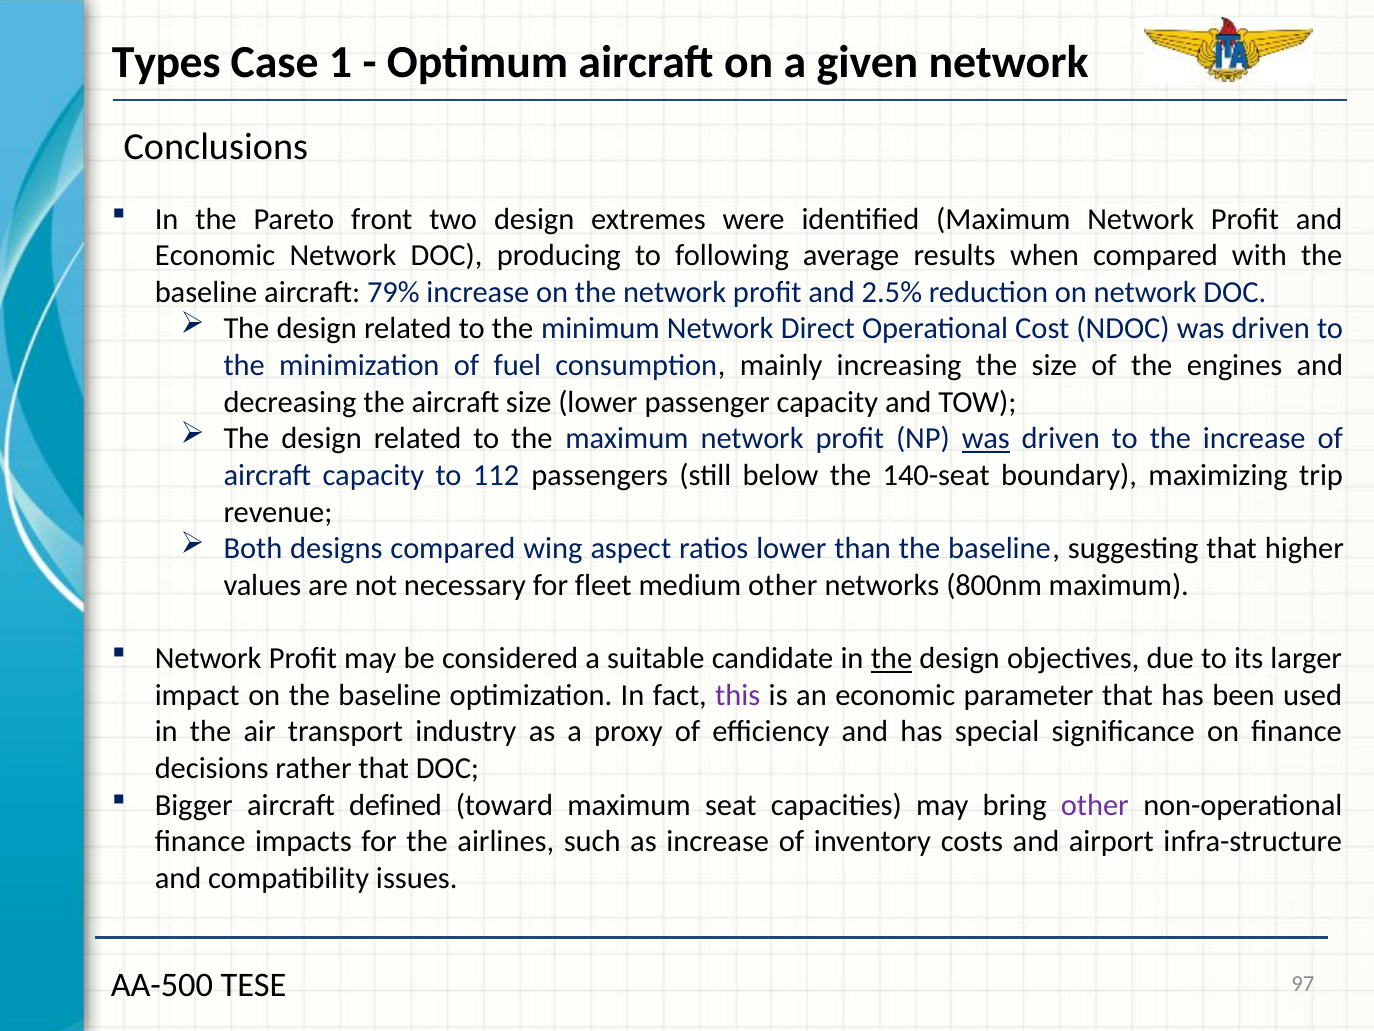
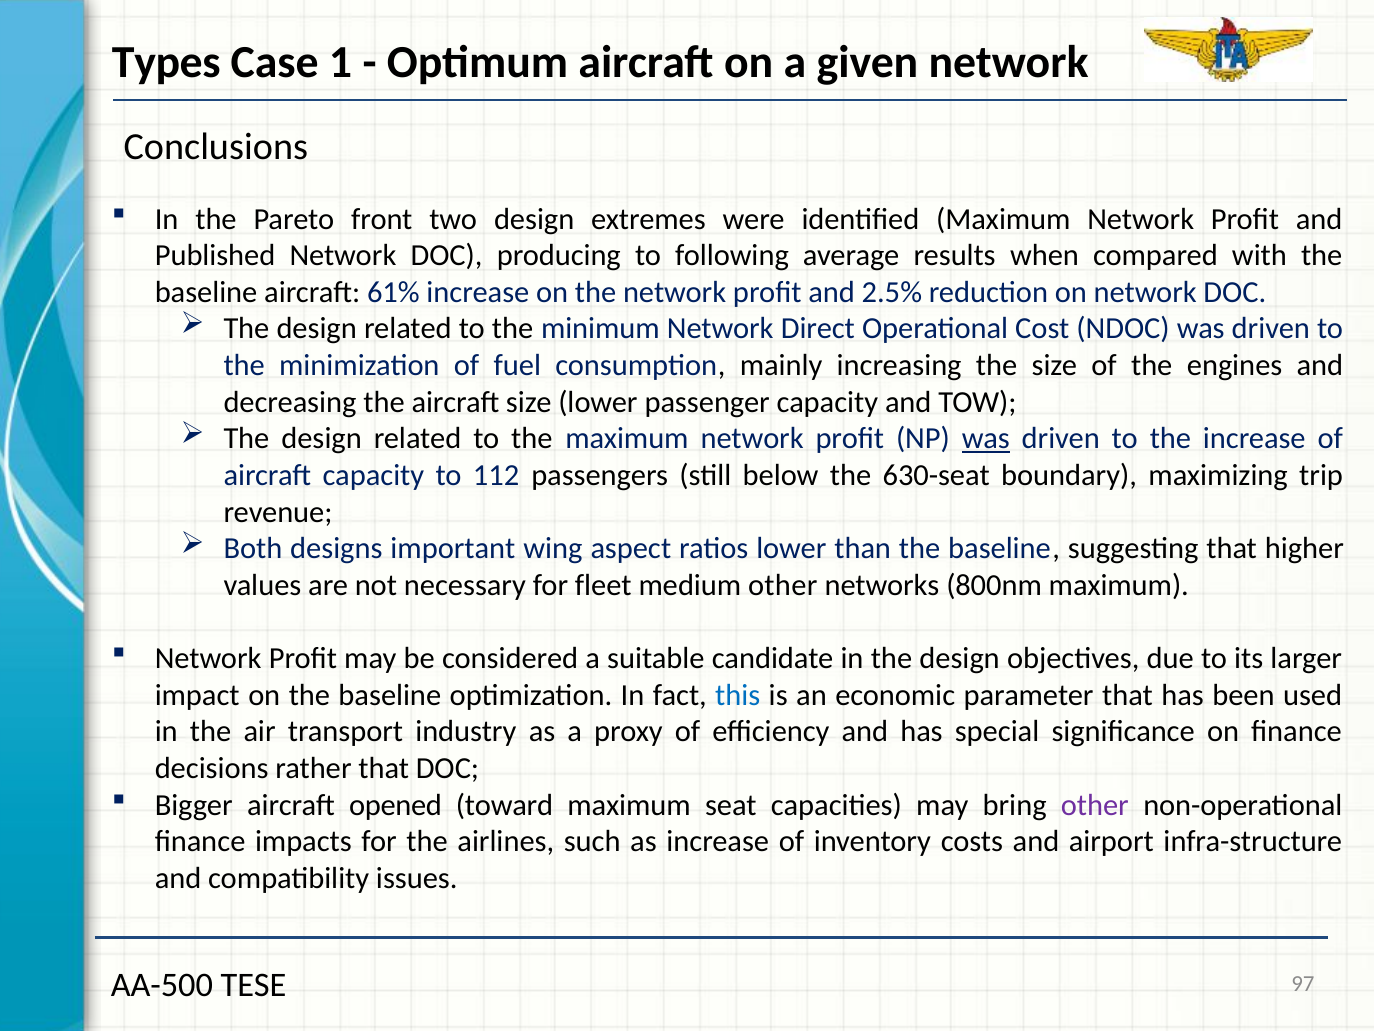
Economic at (215, 255): Economic -> Published
79%: 79% -> 61%
140-seat: 140-seat -> 630-seat
designs compared: compared -> important
the at (891, 658) underline: present -> none
this colour: purple -> blue
defined: defined -> opened
